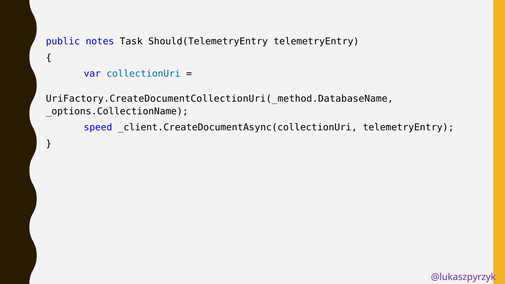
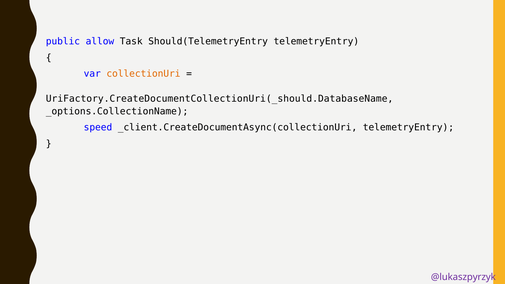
notes: notes -> allow
collectionUri colour: blue -> orange
UriFactory.CreateDocumentCollectionUri(_method.DatabaseName: UriFactory.CreateDocumentCollectionUri(_method.DatabaseName -> UriFactory.CreateDocumentCollectionUri(_should.DatabaseName
